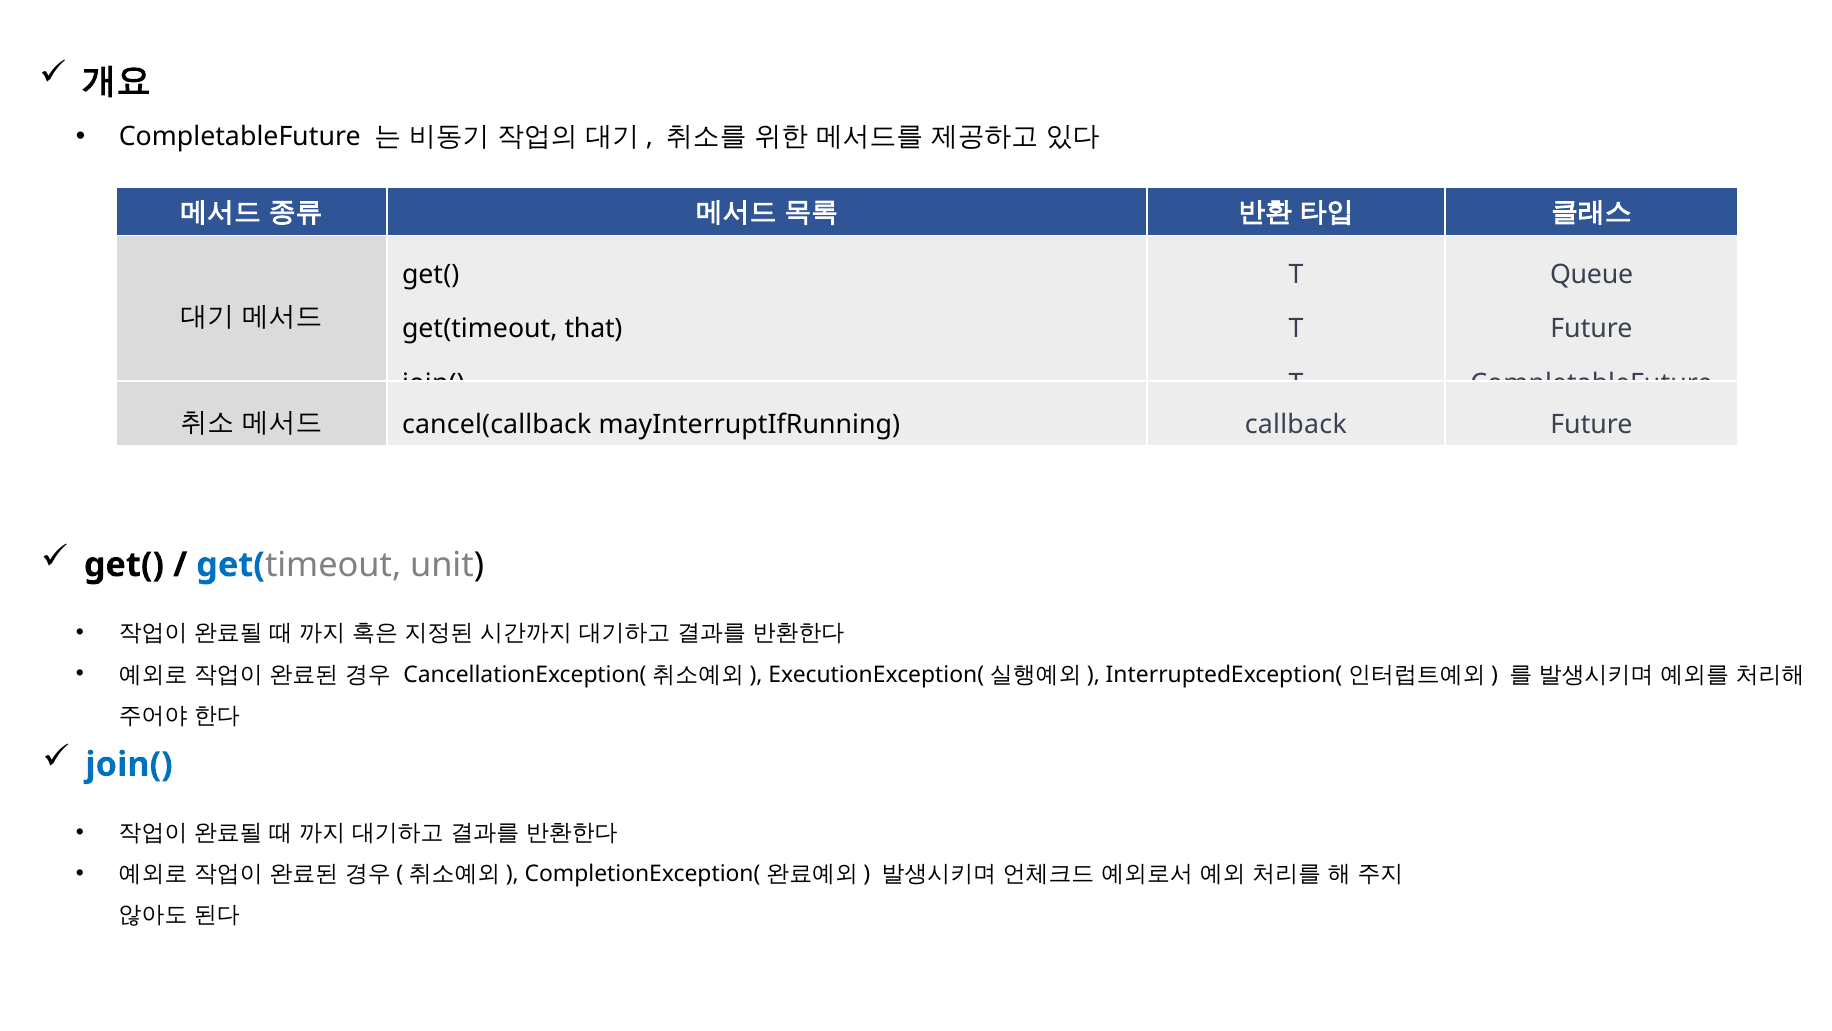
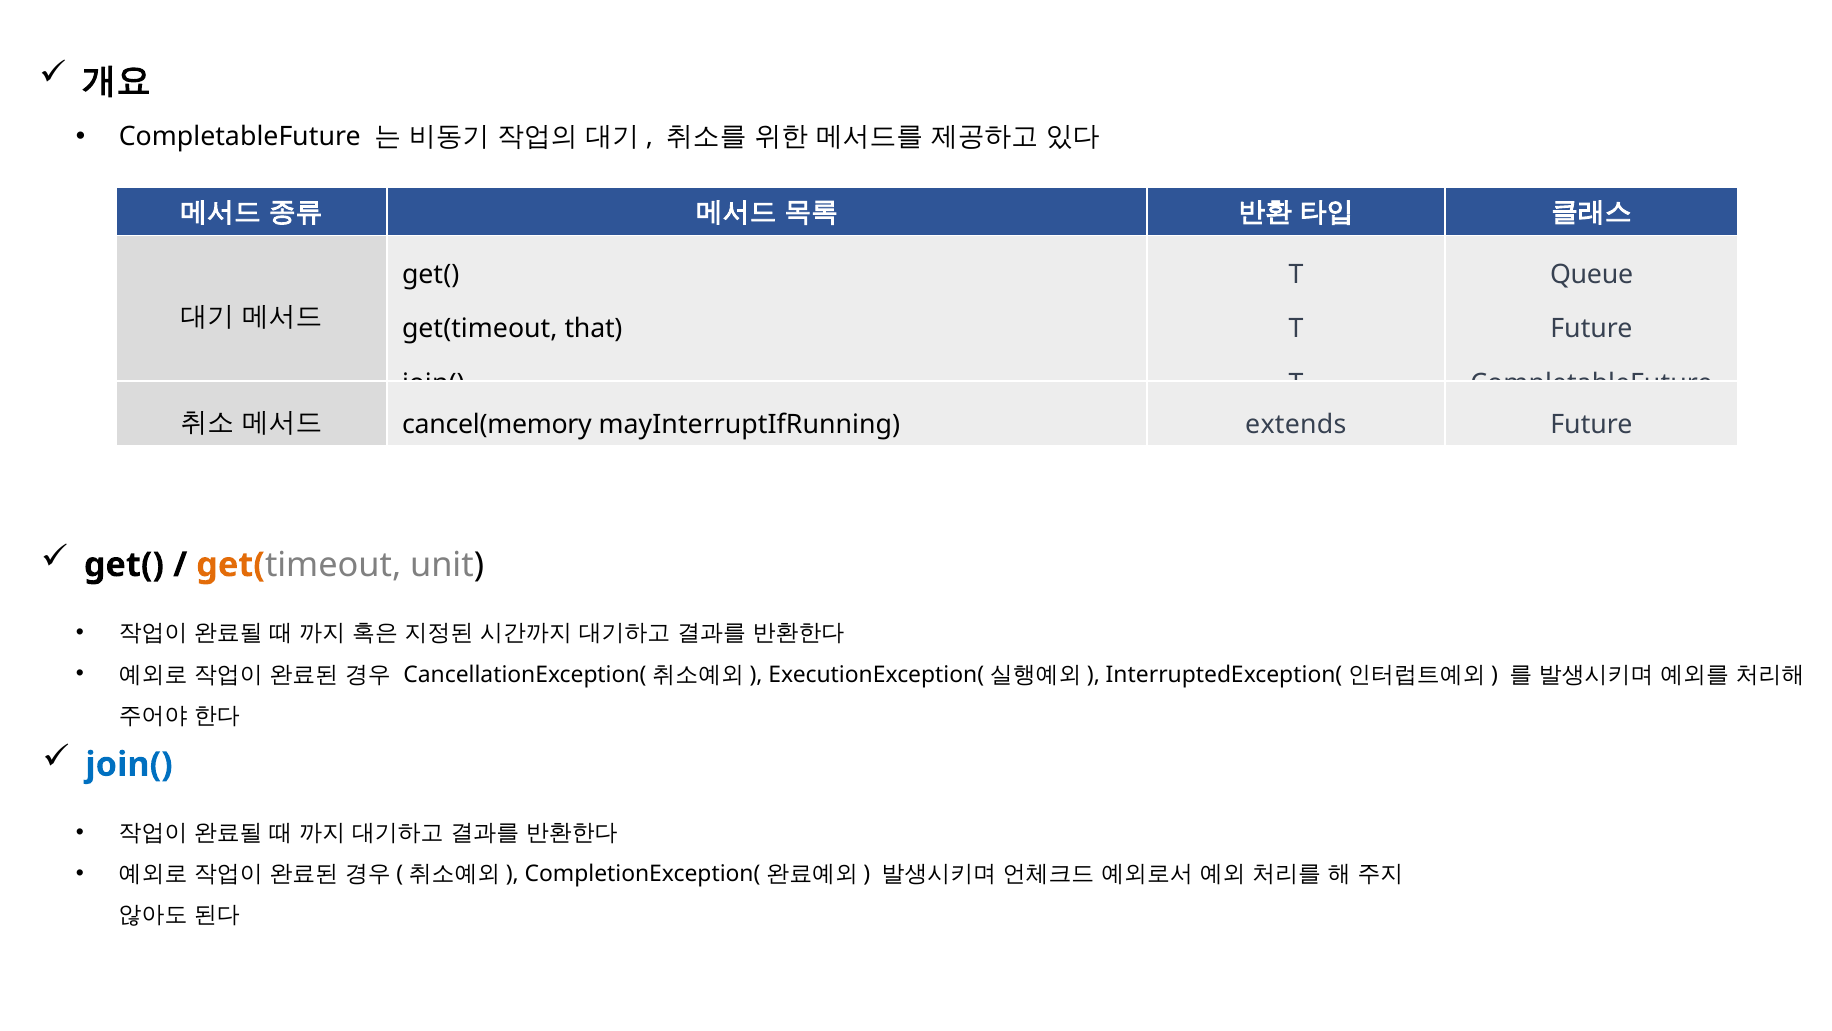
cancel(callback: cancel(callback -> cancel(memory
callback: callback -> extends
get( at (231, 565) colour: blue -> orange
